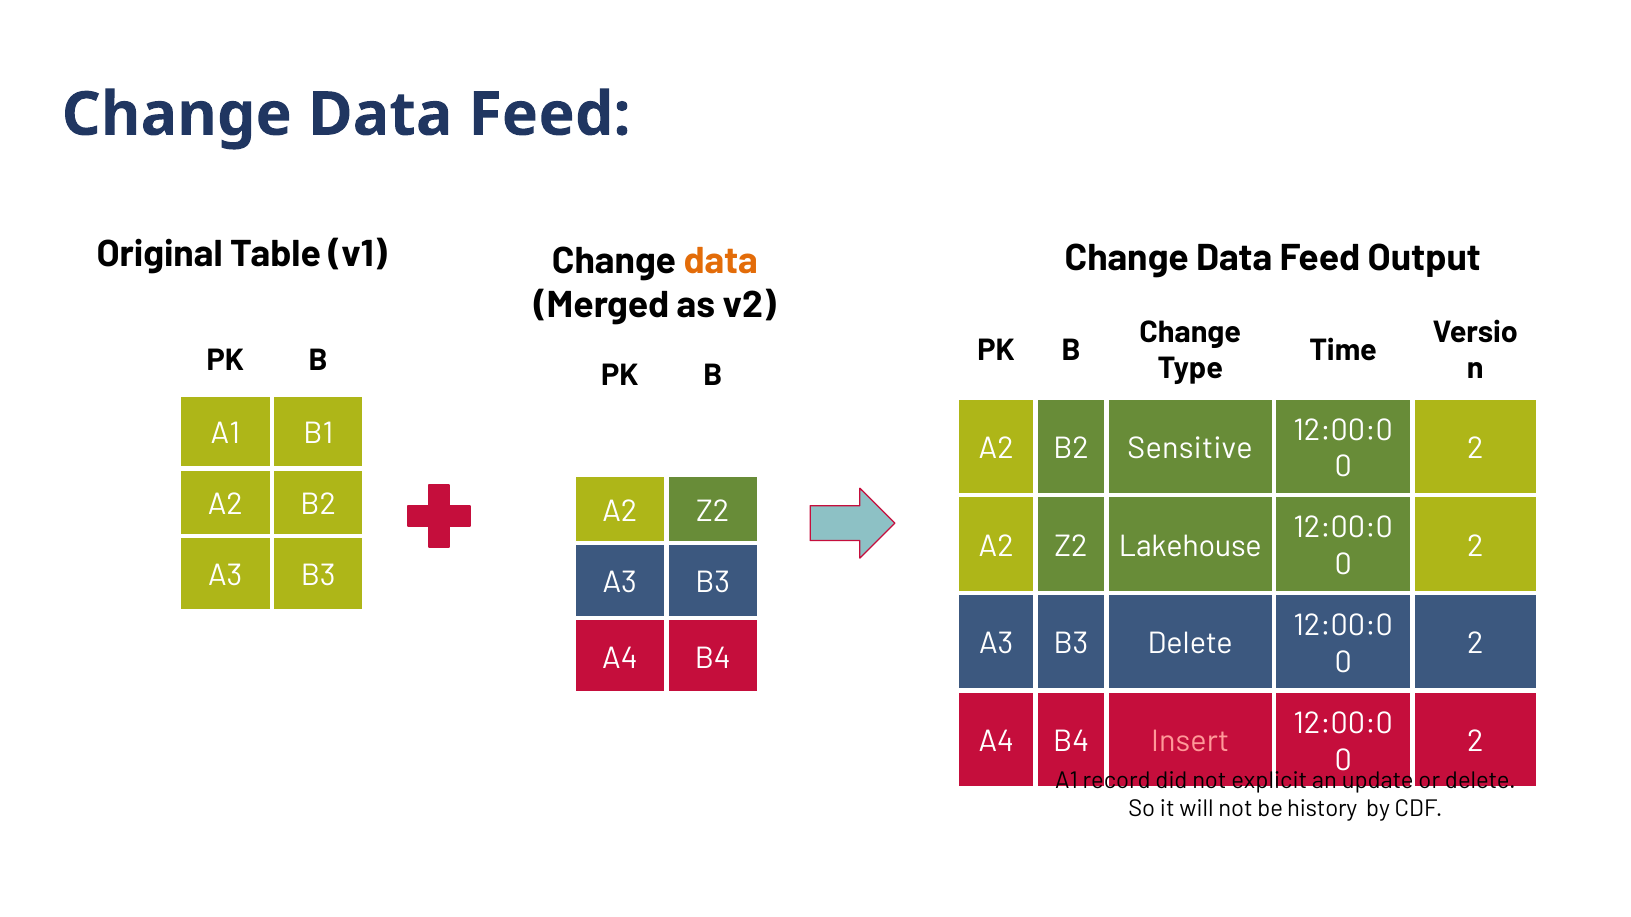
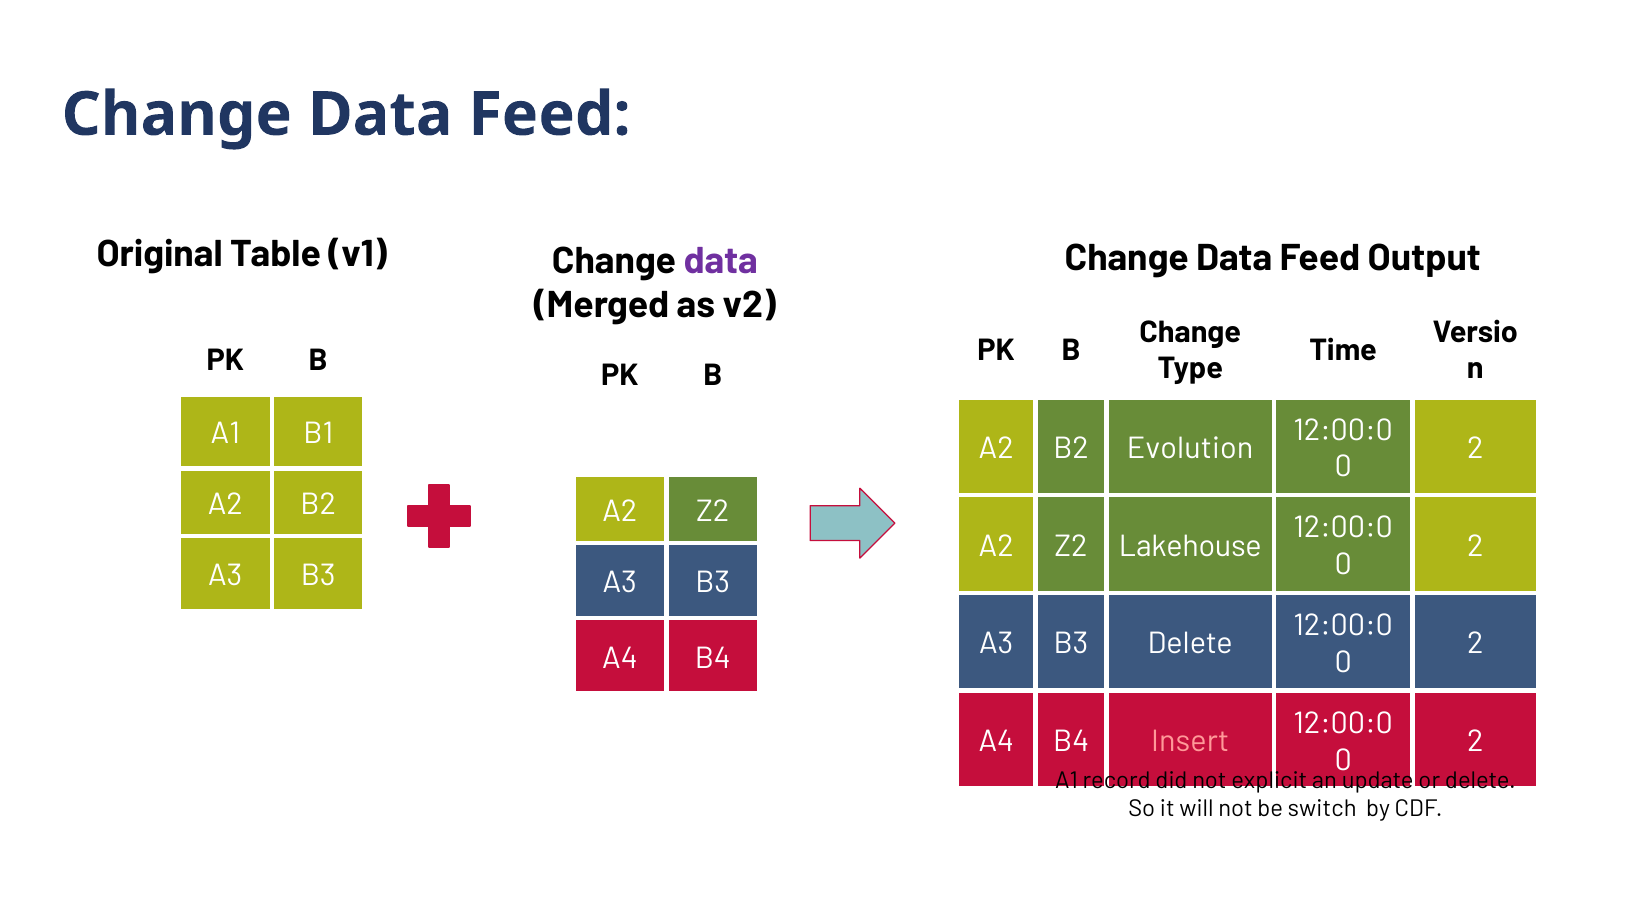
data at (721, 261) colour: orange -> purple
Sensitive: Sensitive -> Evolution
history: history -> switch
